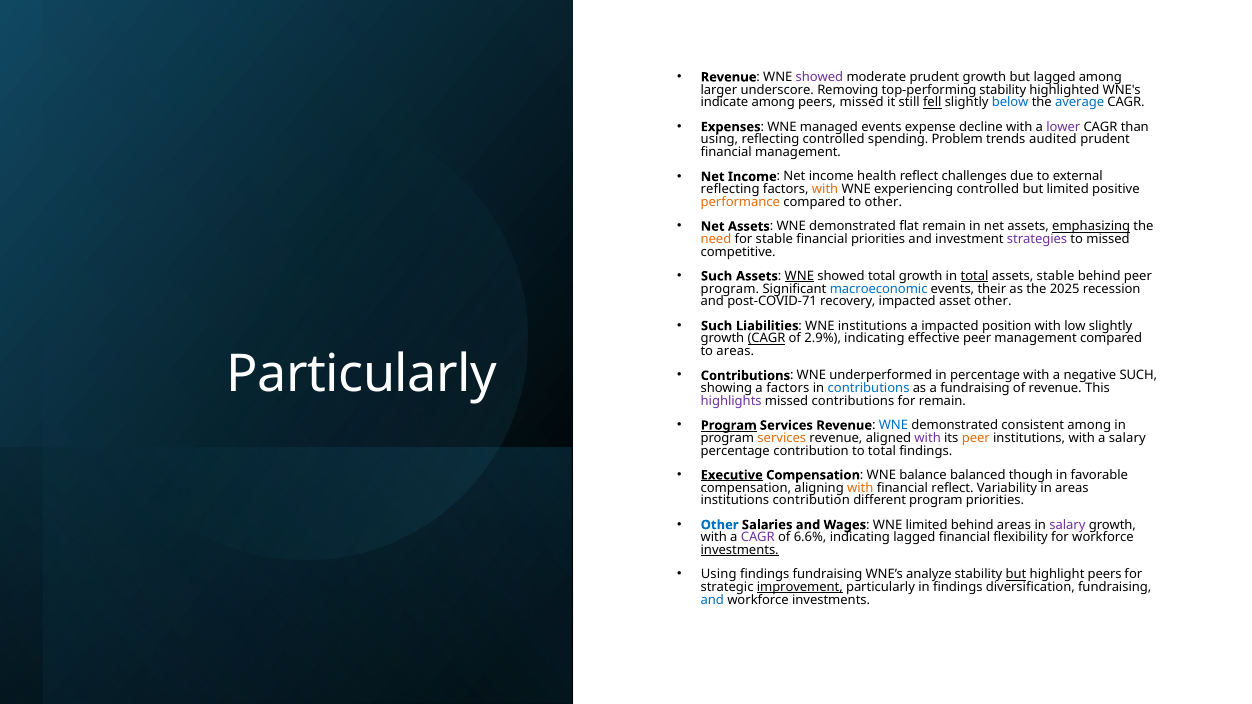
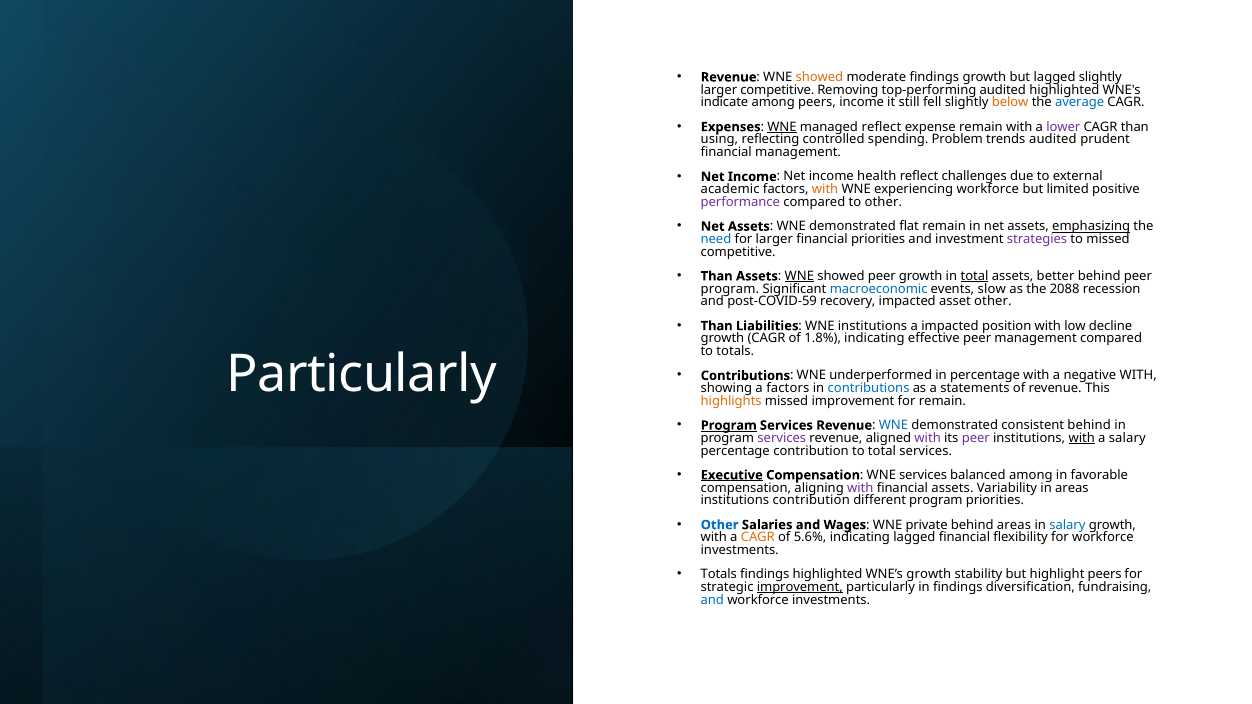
showed at (819, 77) colour: purple -> orange
moderate prudent: prudent -> findings
lagged among: among -> slightly
larger underscore: underscore -> competitive
top-performing stability: stability -> audited
peers missed: missed -> income
fell underline: present -> none
below colour: blue -> orange
WNE at (782, 127) underline: none -> present
managed events: events -> reflect
expense decline: decline -> remain
reflecting at (730, 189): reflecting -> academic
experiencing controlled: controlled -> workforce
performance colour: orange -> purple
need colour: orange -> blue
for stable: stable -> larger
Such at (717, 276): Such -> Than
showed total: total -> peer
assets stable: stable -> better
their: their -> slow
2025: 2025 -> 2088
post-COVID-71: post-COVID-71 -> post-COVID-59
Such at (717, 326): Such -> Than
low slightly: slightly -> decline
CAGR at (767, 339) underline: present -> none
2.9%: 2.9% -> 1.8%
to areas: areas -> totals
negative SUCH: SUCH -> WITH
a fundraising: fundraising -> statements
highlights colour: purple -> orange
missed contributions: contributions -> improvement
consistent among: among -> behind
services at (782, 438) colour: orange -> purple
peer at (976, 438) colour: orange -> purple
with at (1082, 438) underline: none -> present
total findings: findings -> services
WNE balance: balance -> services
balanced though: though -> among
with at (860, 488) colour: orange -> purple
financial reflect: reflect -> assets
WNE limited: limited -> private
salary at (1067, 525) colour: purple -> blue
CAGR at (758, 538) colour: purple -> orange
6.6%: 6.6% -> 5.6%
investments at (740, 550) underline: present -> none
Using at (719, 575): Using -> Totals
findings fundraising: fundraising -> highlighted
WNE’s analyze: analyze -> growth
but at (1016, 575) underline: present -> none
